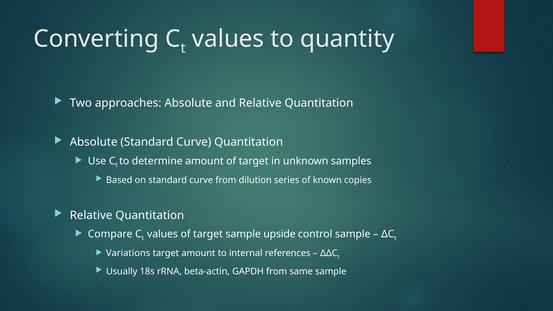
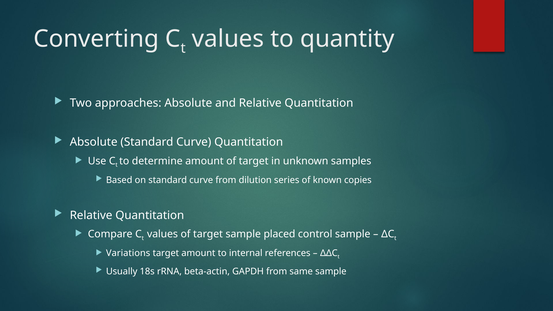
upside: upside -> placed
